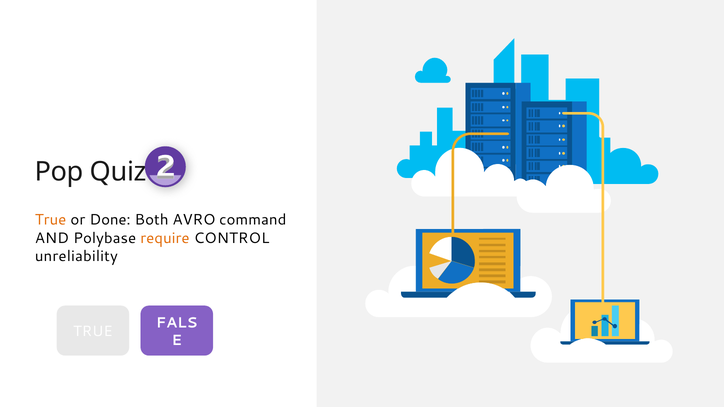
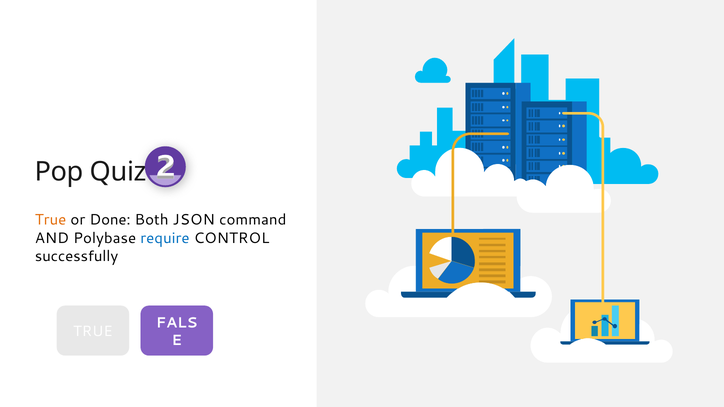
AVRO: AVRO -> JSON
require colour: orange -> blue
unreliability: unreliability -> successfully
